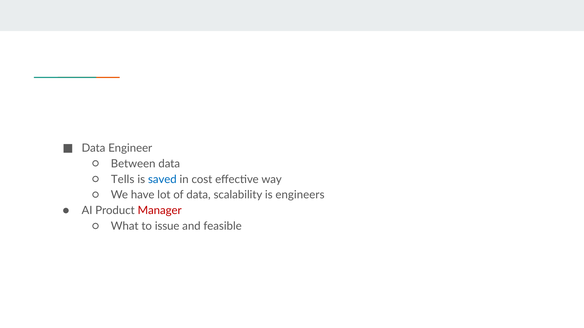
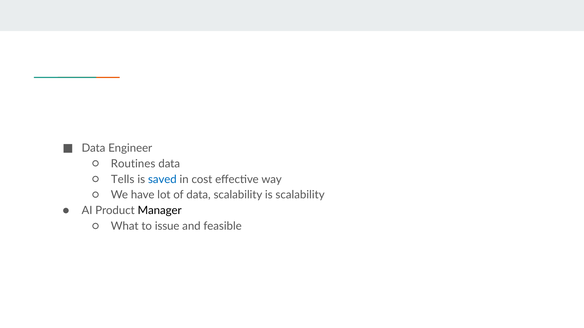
Between: Between -> Routines
is engineers: engineers -> scalability
Manager colour: red -> black
